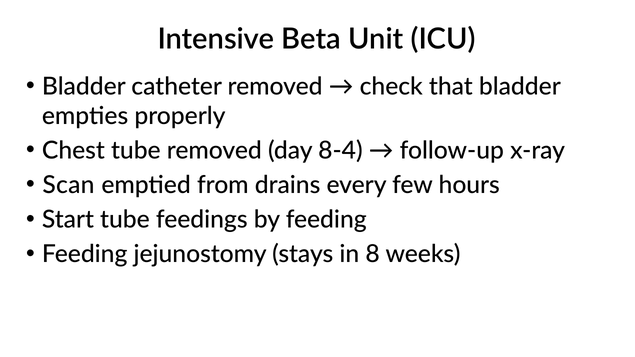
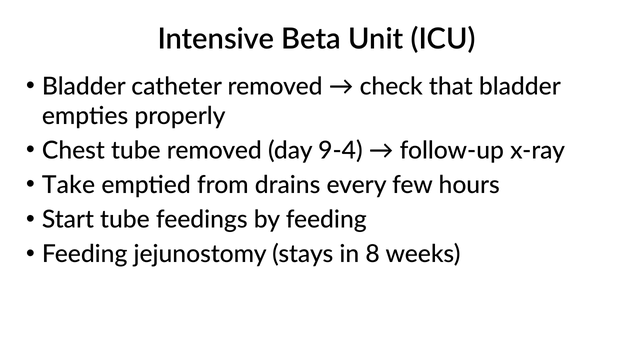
8-4: 8-4 -> 9-4
Scan: Scan -> Take
